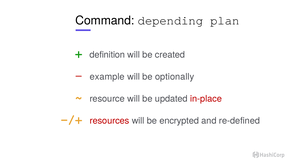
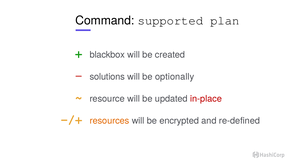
depending: depending -> supported
definition: definition -> blackbox
example: example -> solutions
resources colour: red -> orange
